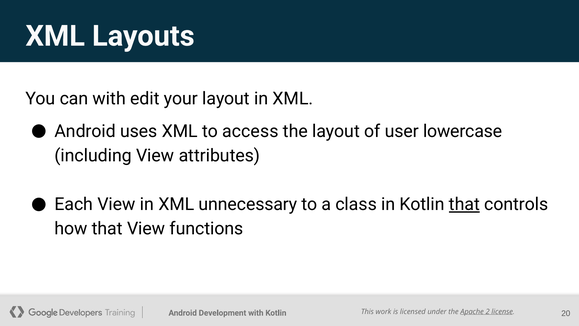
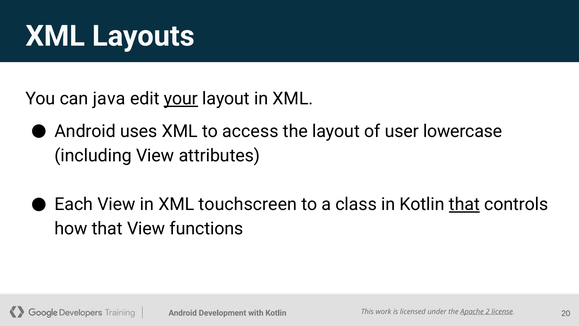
can with: with -> java
your underline: none -> present
unnecessary: unnecessary -> touchscreen
